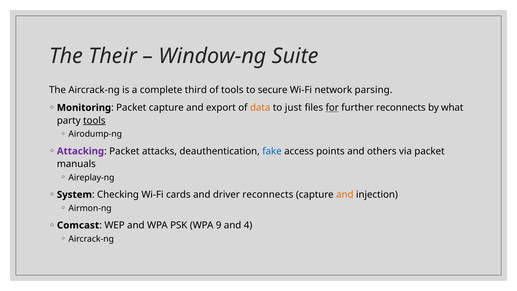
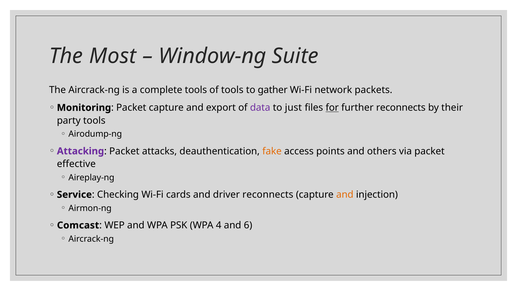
Their: Their -> Most
complete third: third -> tools
secure: secure -> gather
parsing: parsing -> packets
data colour: orange -> purple
what: what -> their
tools at (94, 120) underline: present -> none
fake colour: blue -> orange
manuals: manuals -> effective
System: System -> Service
9: 9 -> 4
4: 4 -> 6
